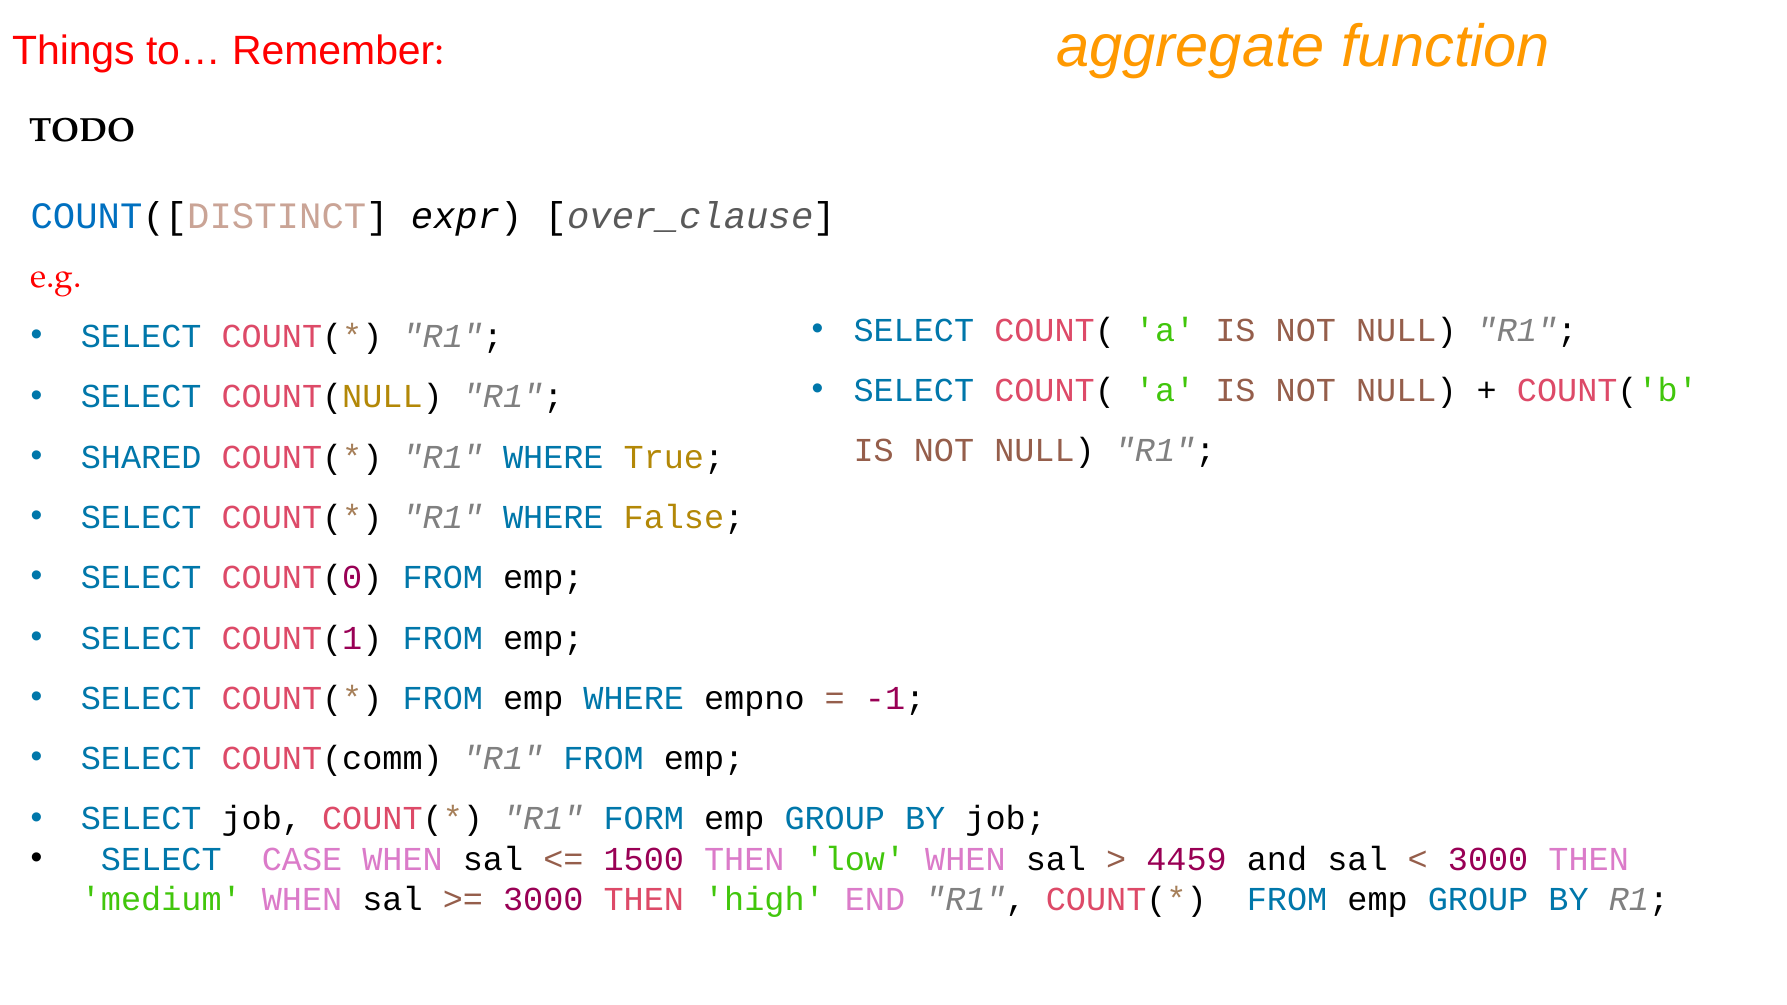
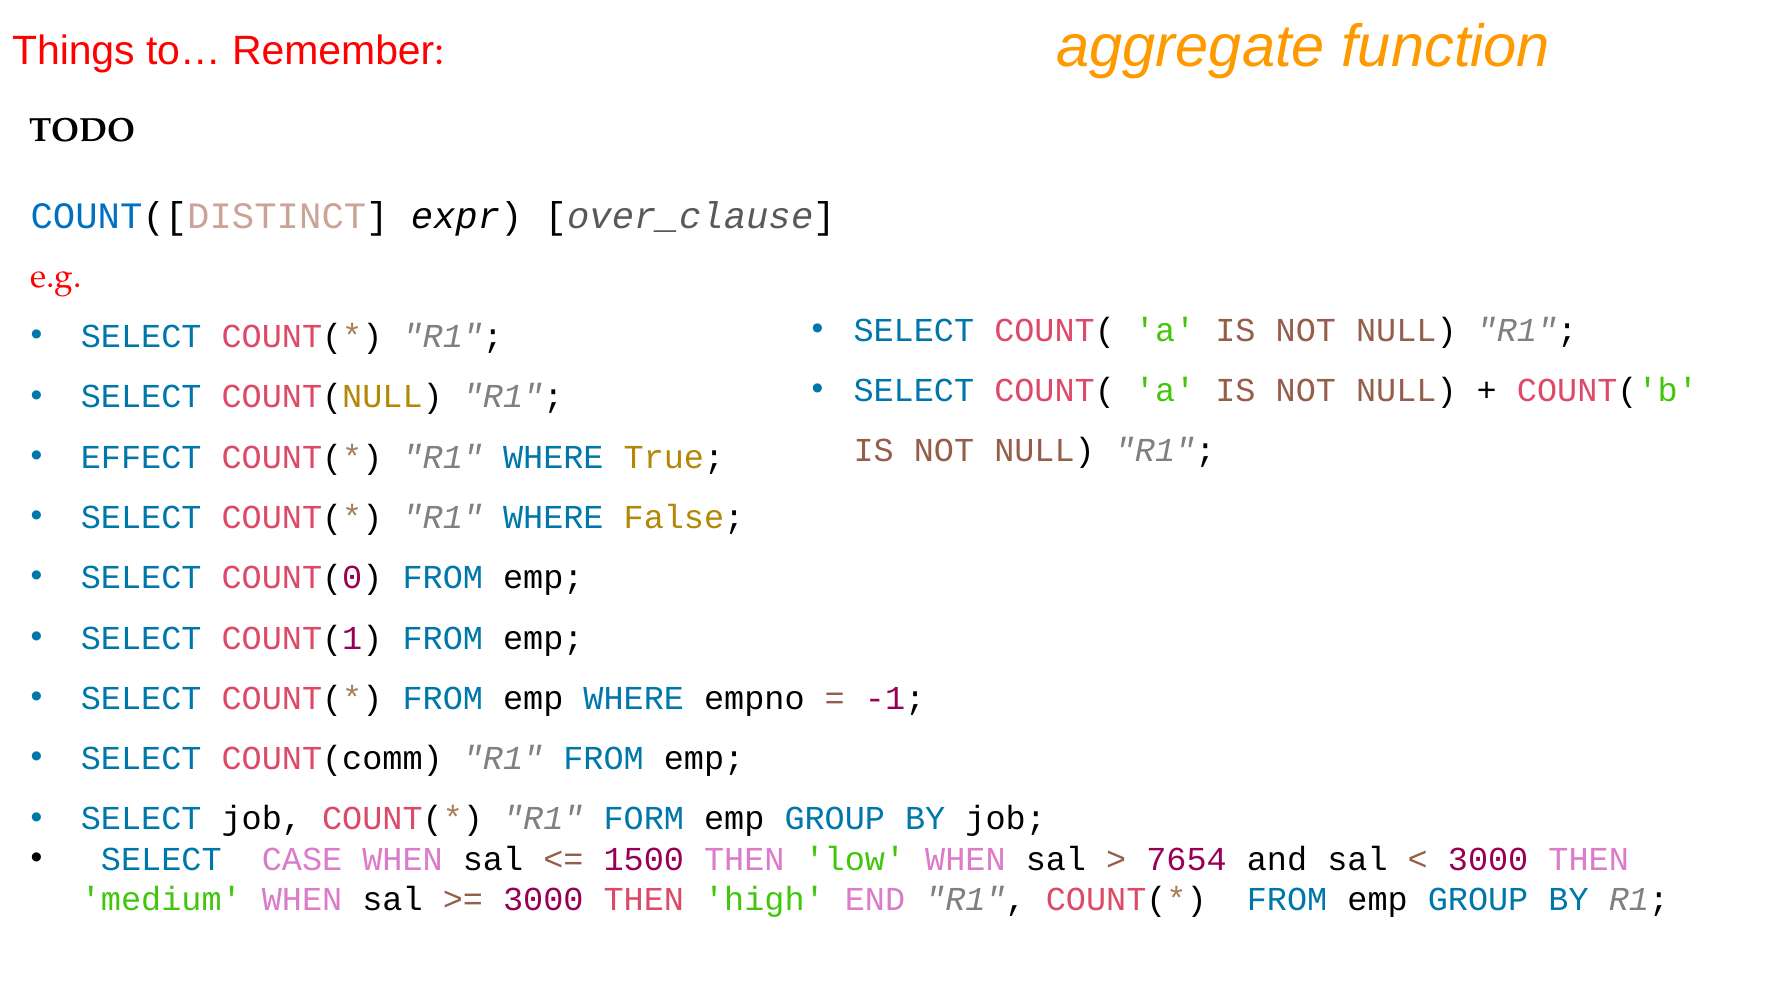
SHARED: SHARED -> EFFECT
4459: 4459 -> 7654
